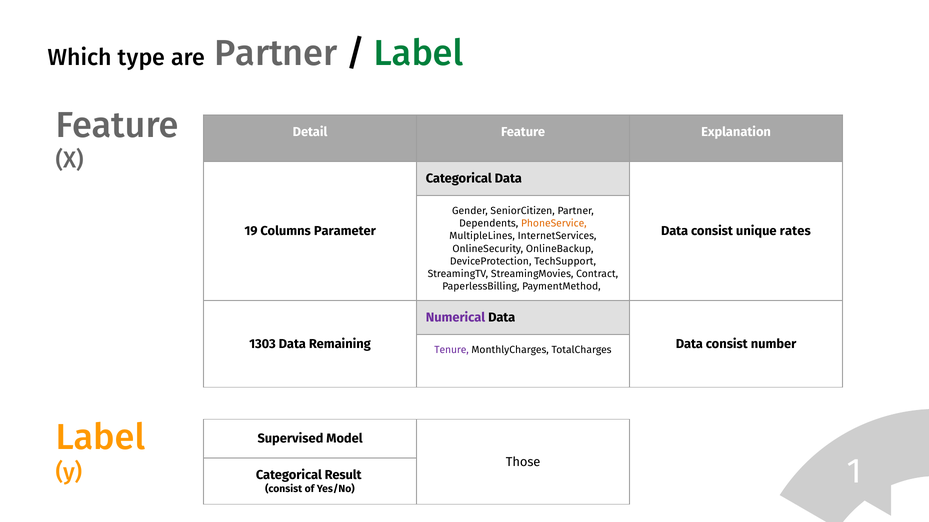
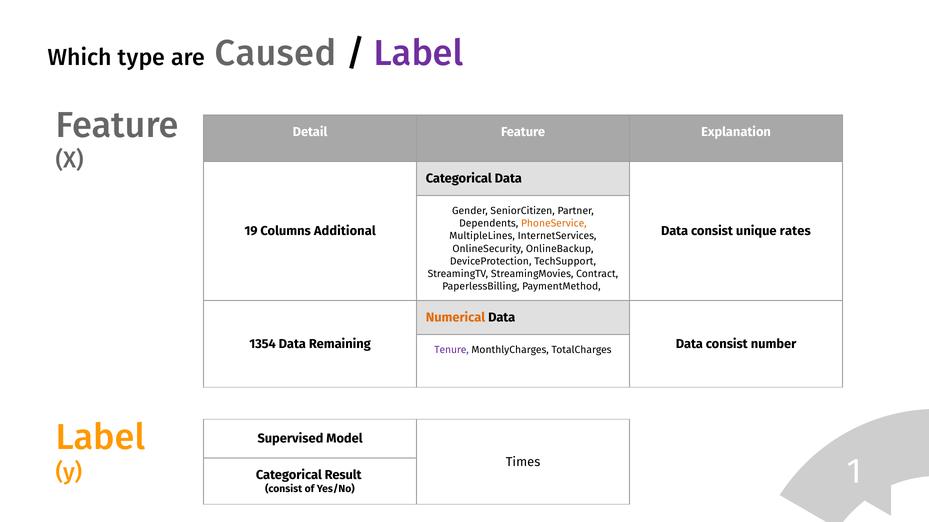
are Partner: Partner -> Caused
Label at (419, 53) colour: green -> purple
Parameter: Parameter -> Additional
Numerical colour: purple -> orange
1303: 1303 -> 1354
Those: Those -> Times
